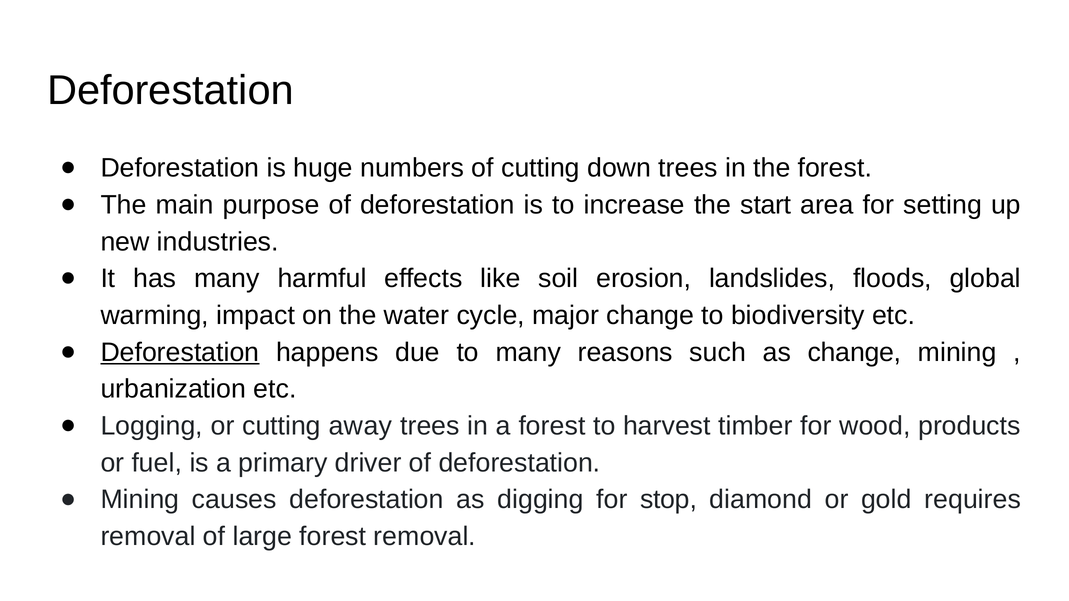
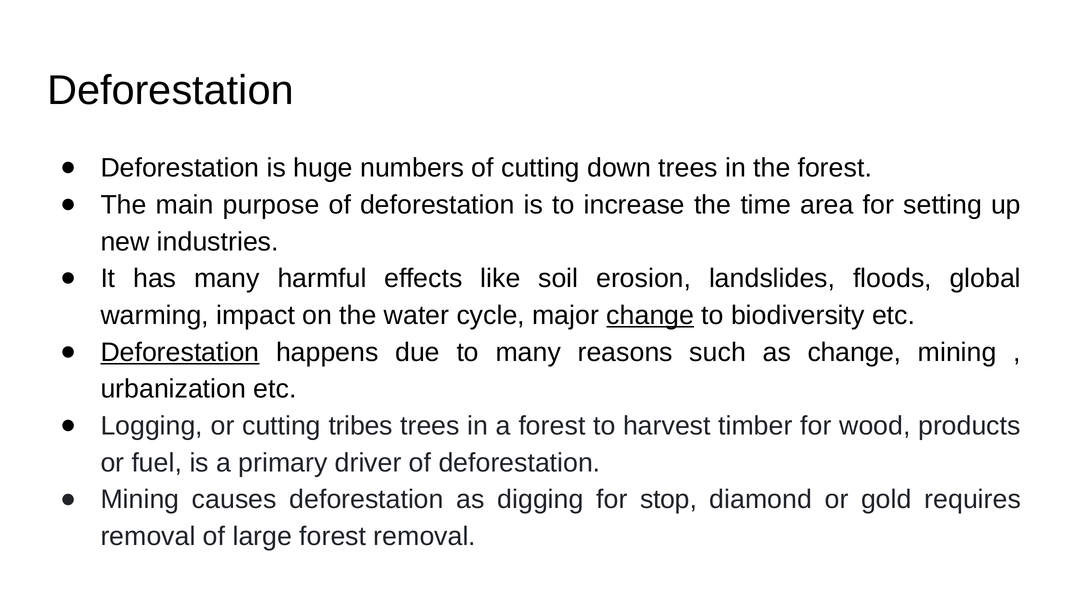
start: start -> time
change at (650, 316) underline: none -> present
away: away -> tribes
